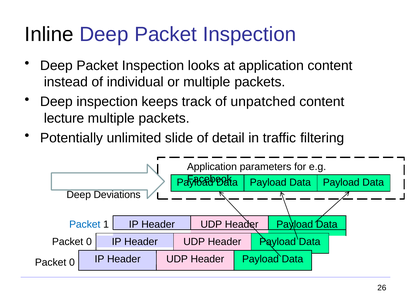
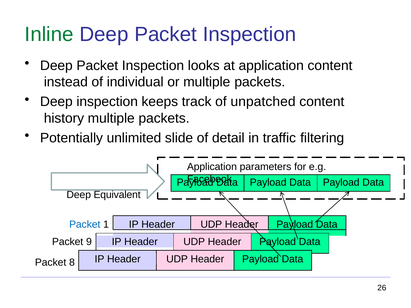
Inline colour: black -> green
lecture: lecture -> history
Deviations: Deviations -> Equivalent
0 at (89, 242): 0 -> 9
0 at (72, 263): 0 -> 8
